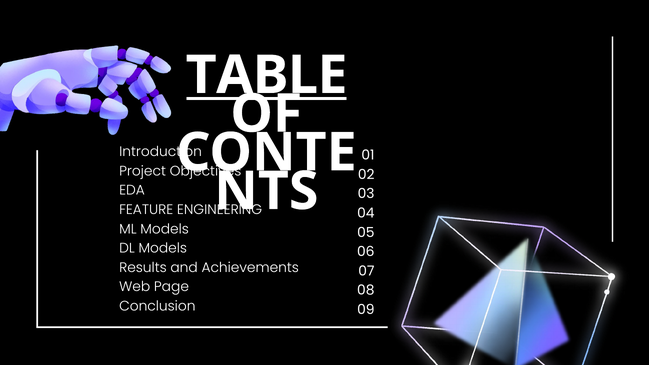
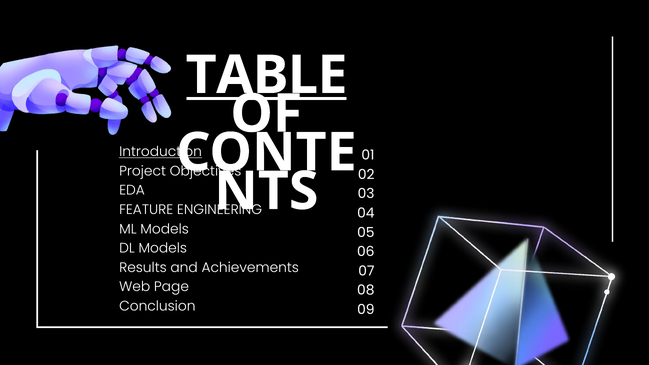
Introduction underline: none -> present
